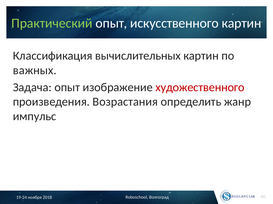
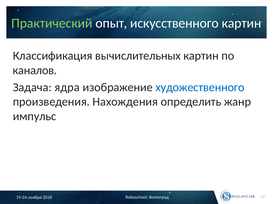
важных: важных -> каналов
Задача опыт: опыт -> ядра
художественного colour: red -> blue
Возрастания: Возрастания -> Нахождения
